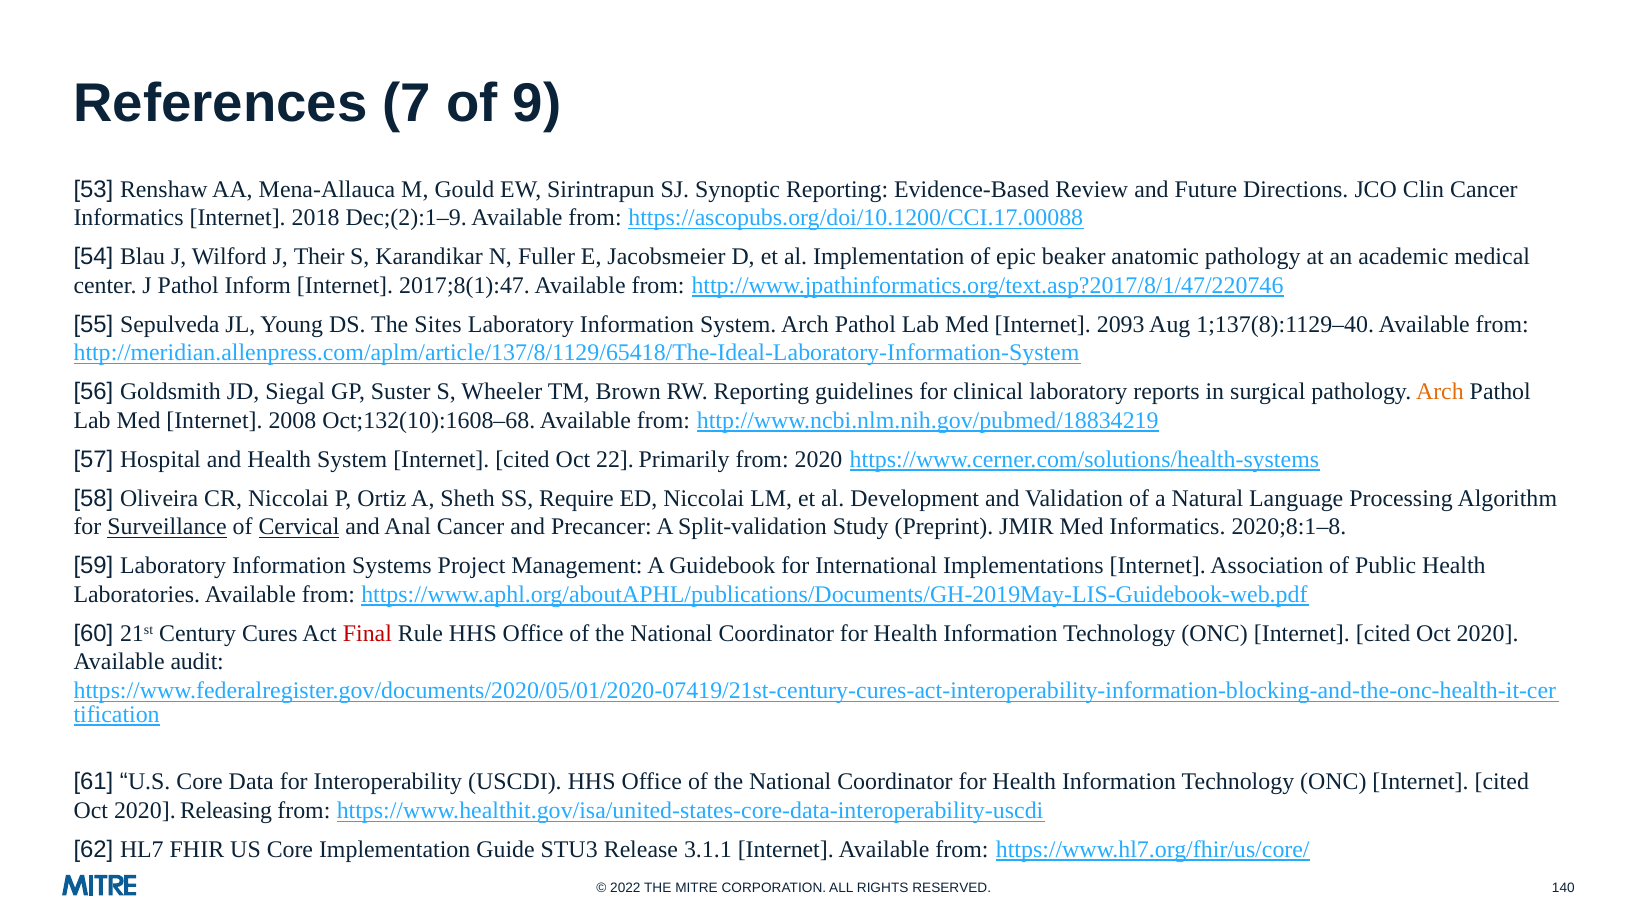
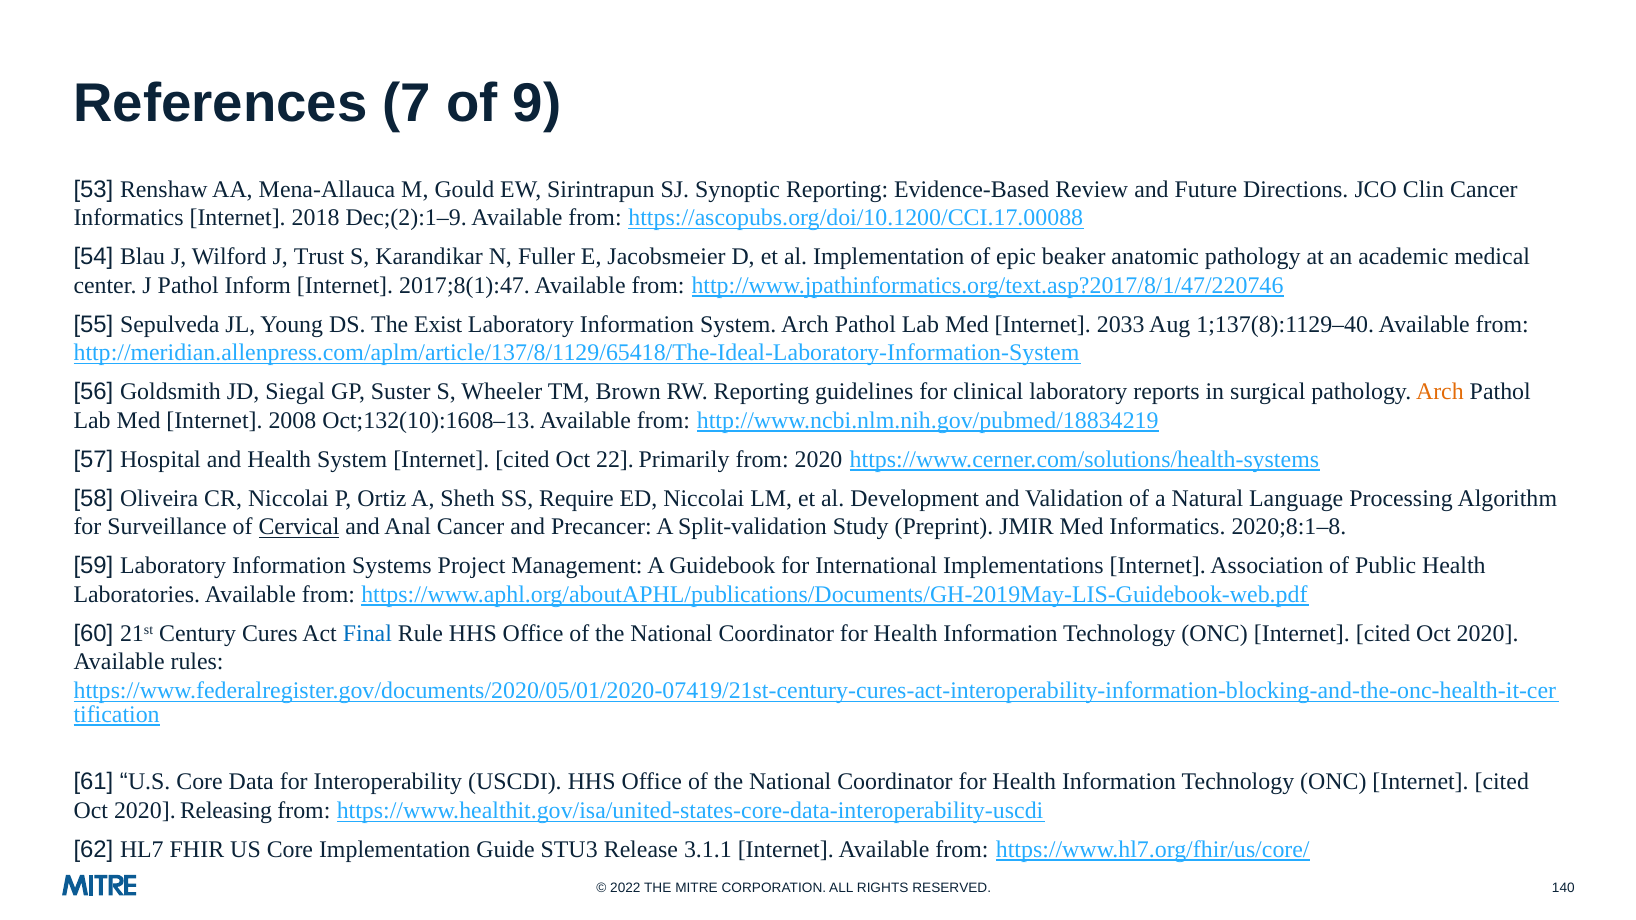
Their: Their -> Trust
Sites: Sites -> Exist
2093: 2093 -> 2033
Oct;132(10):1608–68: Oct;132(10):1608–68 -> Oct;132(10):1608–13
Surveillance underline: present -> none
Final colour: red -> blue
audit: audit -> rules
